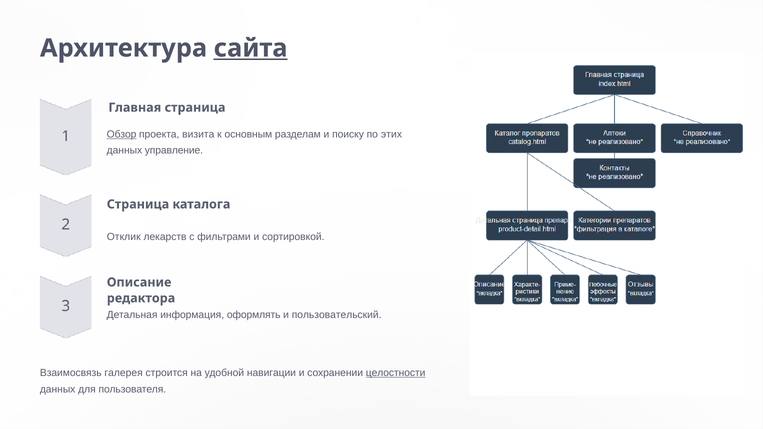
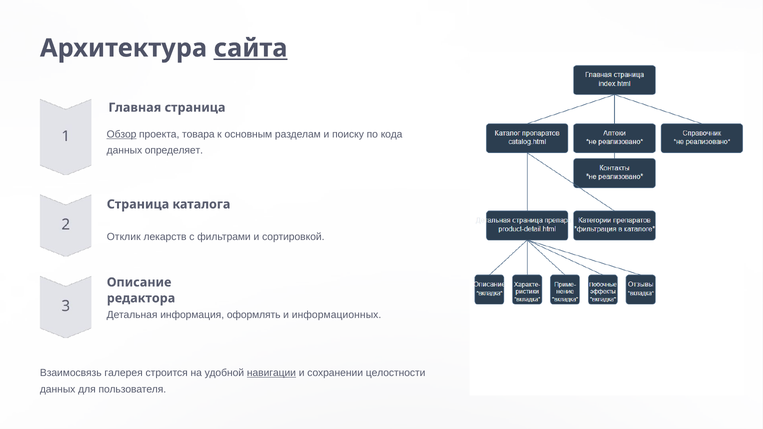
визита: визита -> товара
этих: этих -> кода
управление: управление -> определяет
пользовательский: пользовательский -> информационных
навигации underline: none -> present
целостности underline: present -> none
